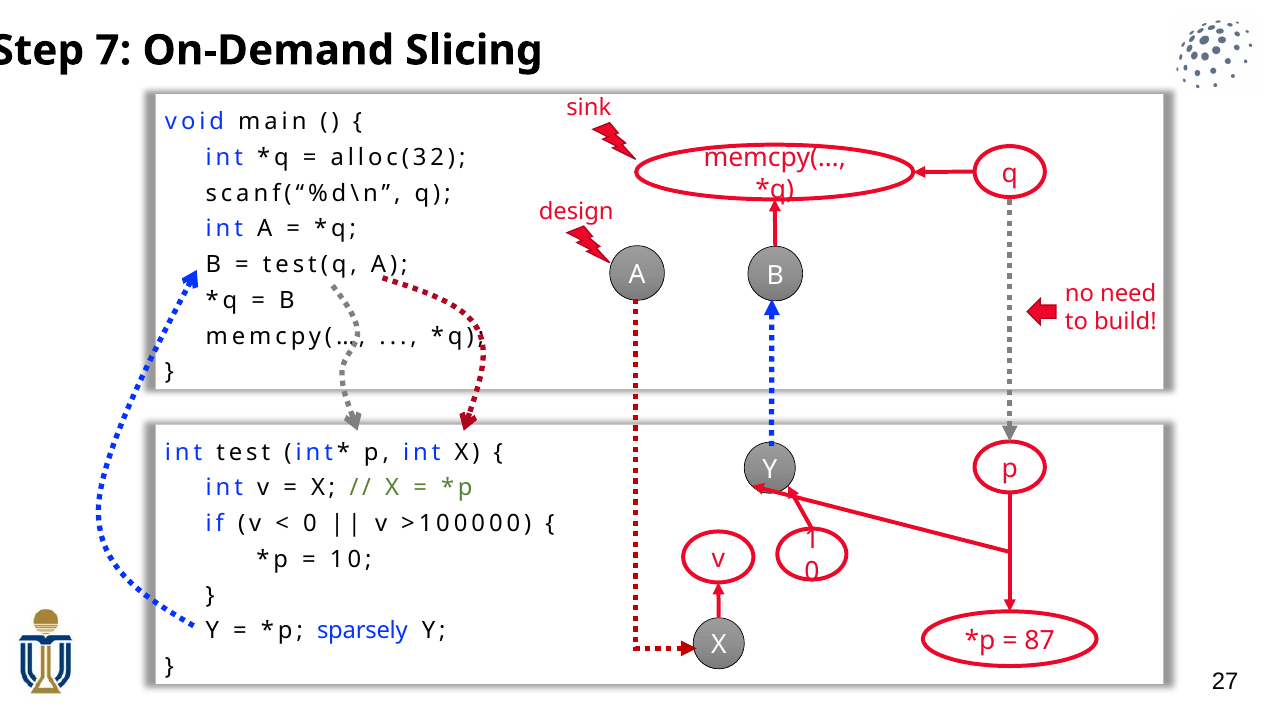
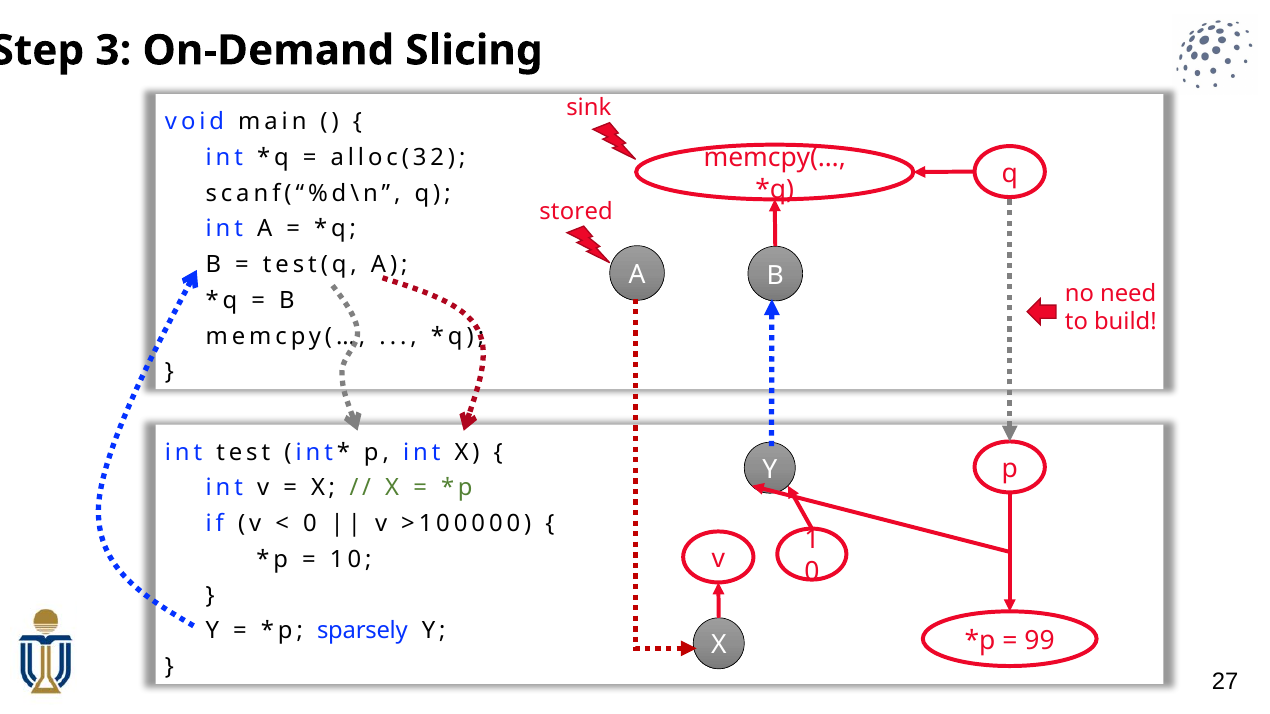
7: 7 -> 3
design: design -> stored
87: 87 -> 99
